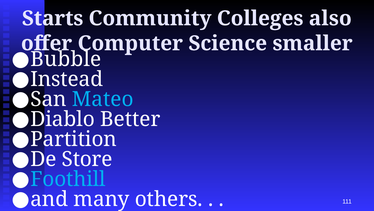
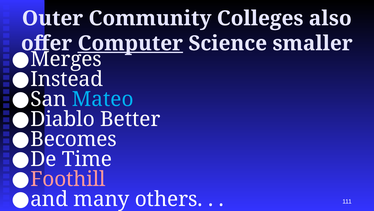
Starts: Starts -> Outer
Computer underline: none -> present
Bubble: Bubble -> Merges
Partition: Partition -> Becomes
Store: Store -> Time
Foothill colour: light blue -> pink
